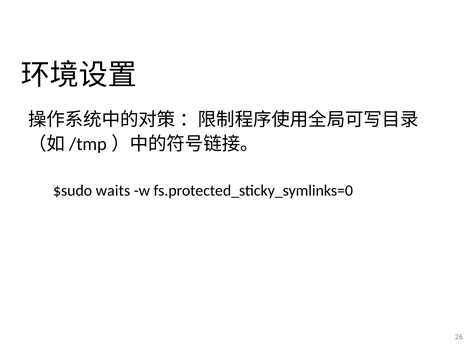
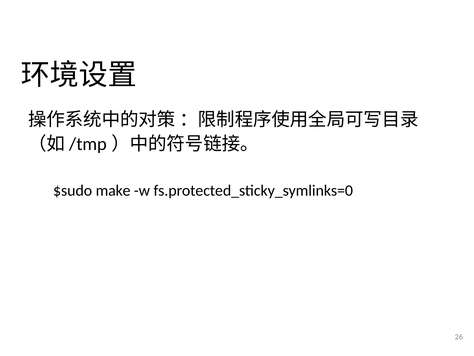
waits: waits -> make
